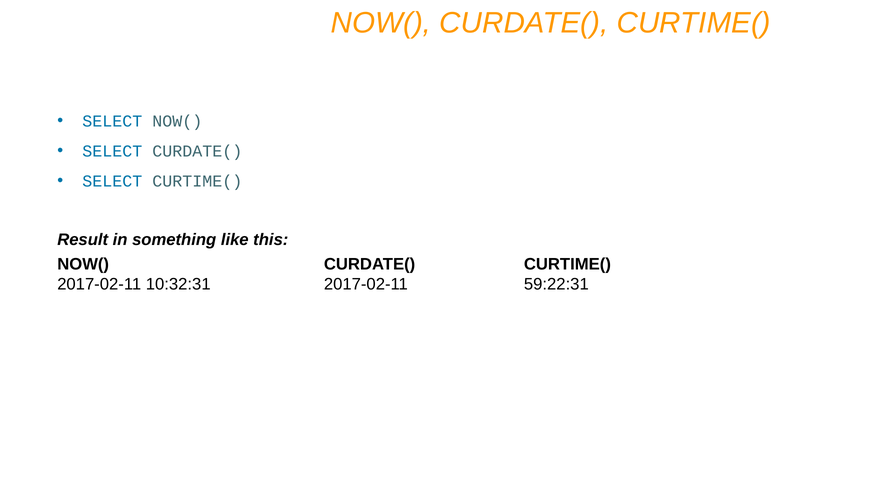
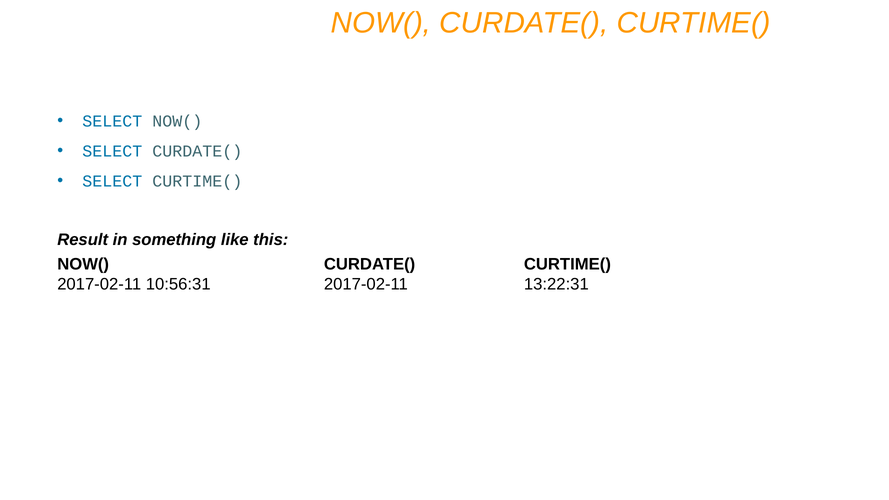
10:32:31: 10:32:31 -> 10:56:31
59:22:31: 59:22:31 -> 13:22:31
